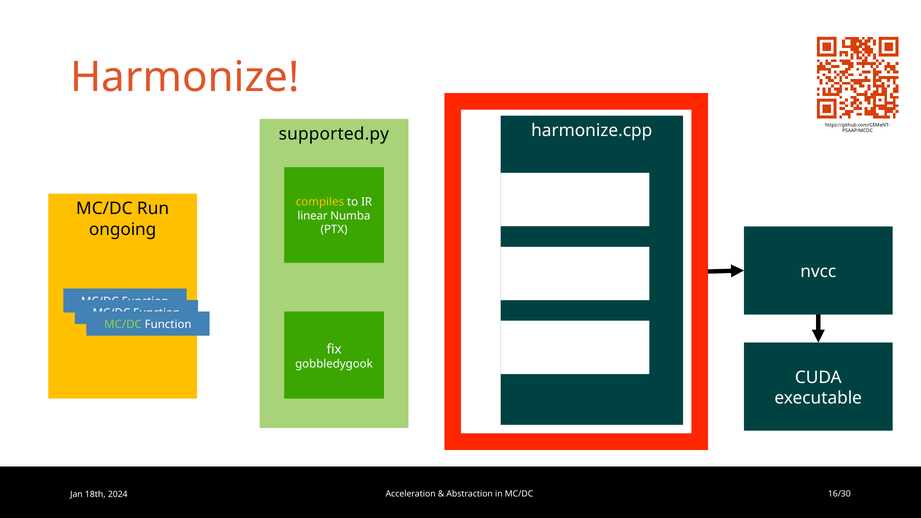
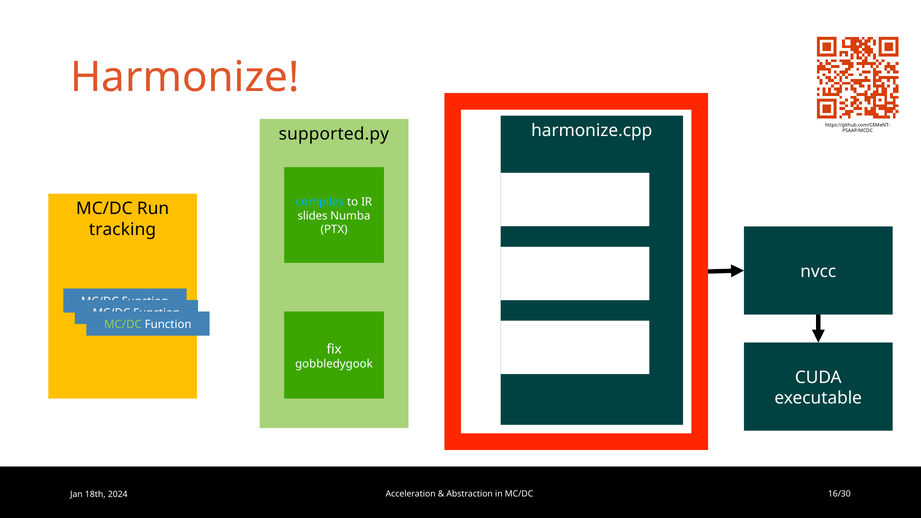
compiles colour: yellow -> light blue
linear: linear -> slides
ongoing: ongoing -> tracking
